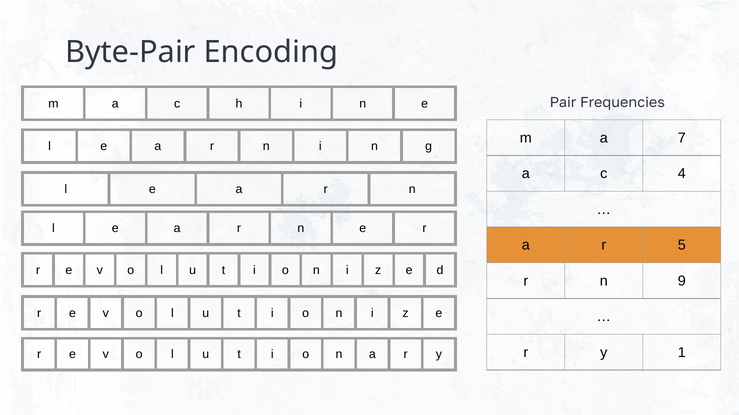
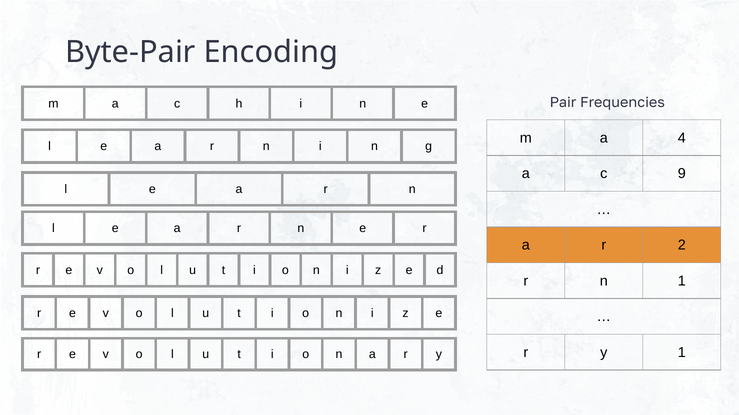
7: 7 -> 4
4: 4 -> 9
5: 5 -> 2
n 9: 9 -> 1
